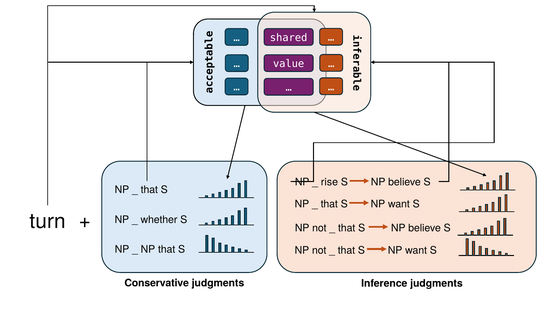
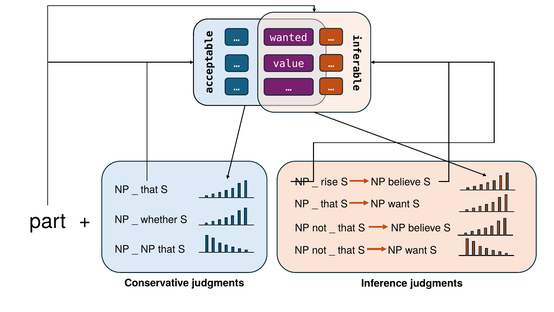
shared: shared -> wanted
turn: turn -> part
